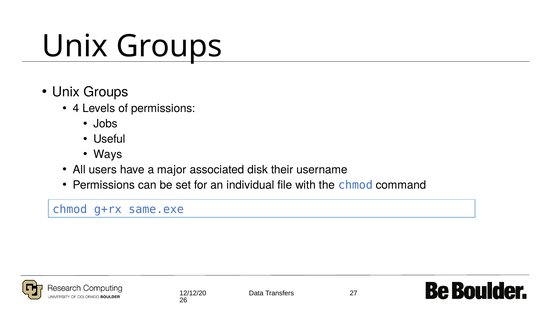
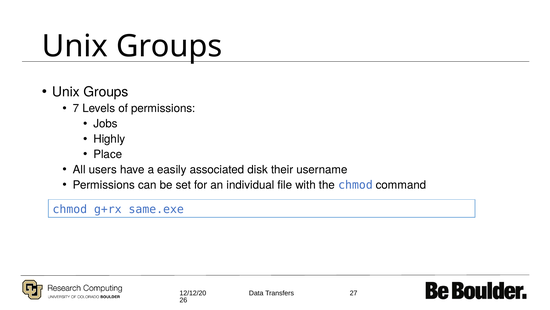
4: 4 -> 7
Useful: Useful -> Highly
Ways: Ways -> Place
major: major -> easily
